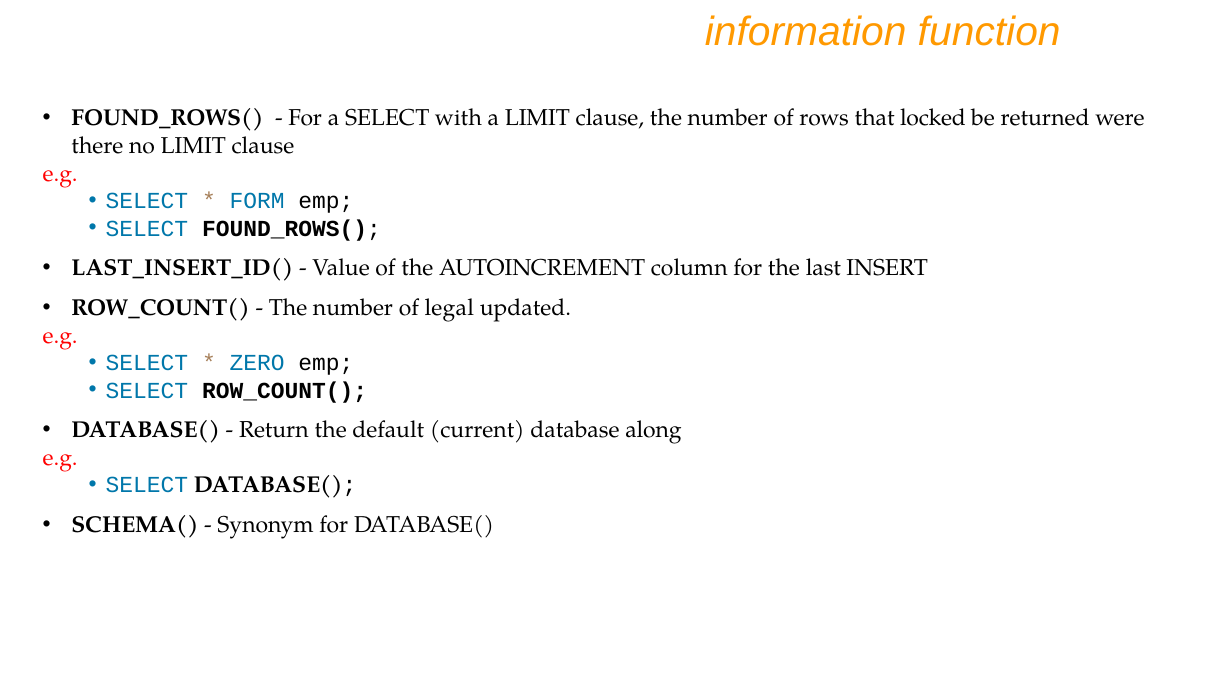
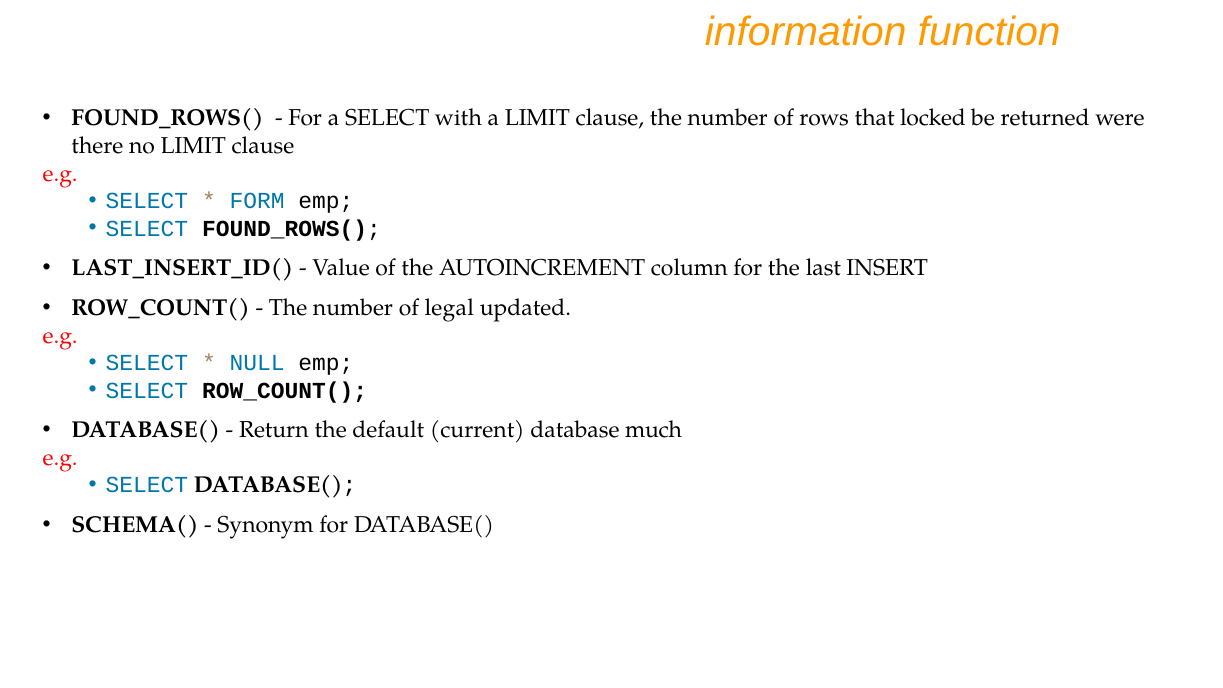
ZERO: ZERO -> NULL
along: along -> much
